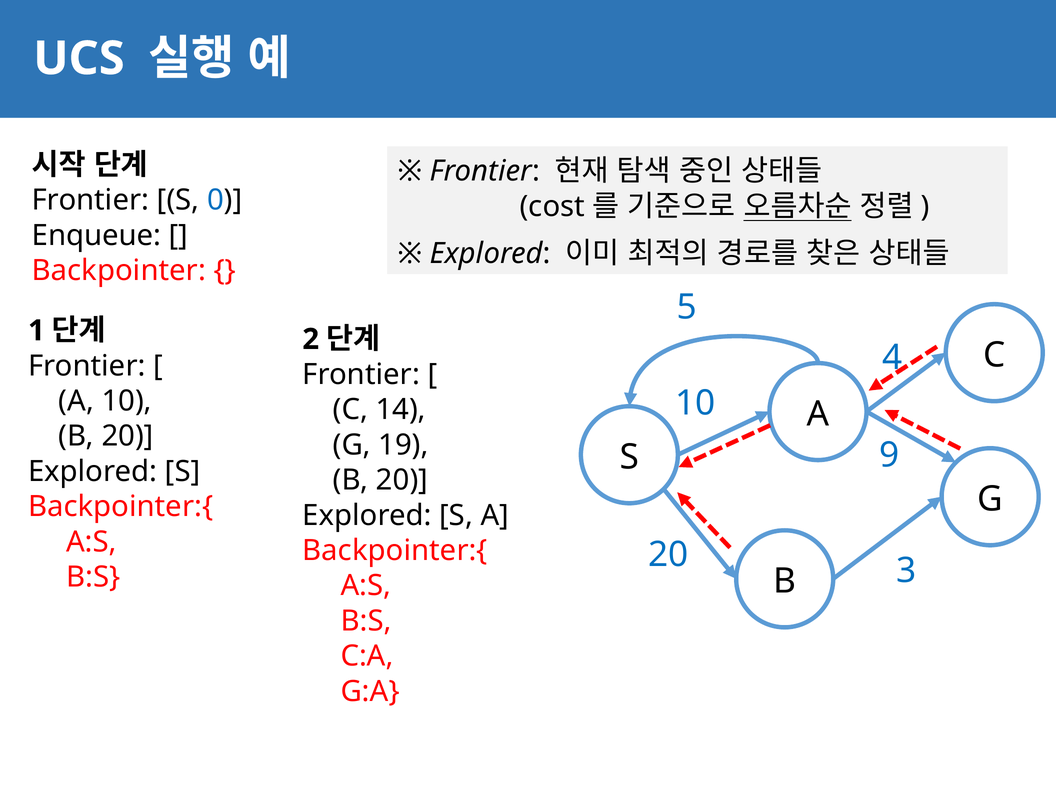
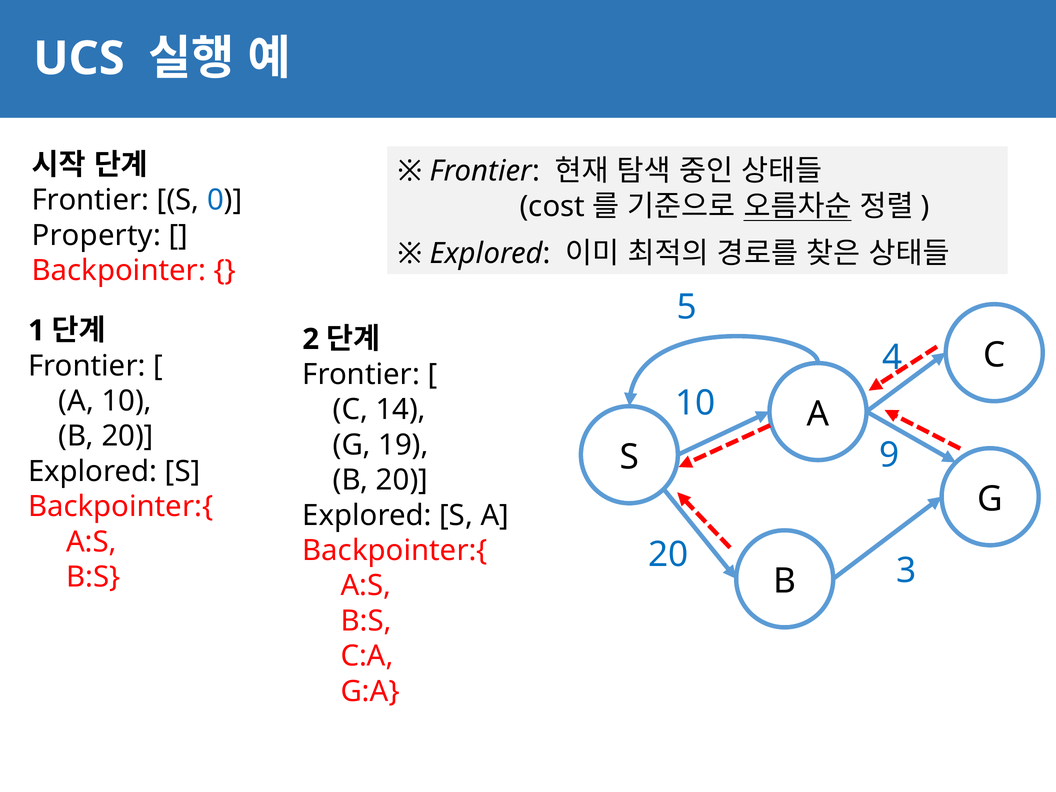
Enqueue: Enqueue -> Property
